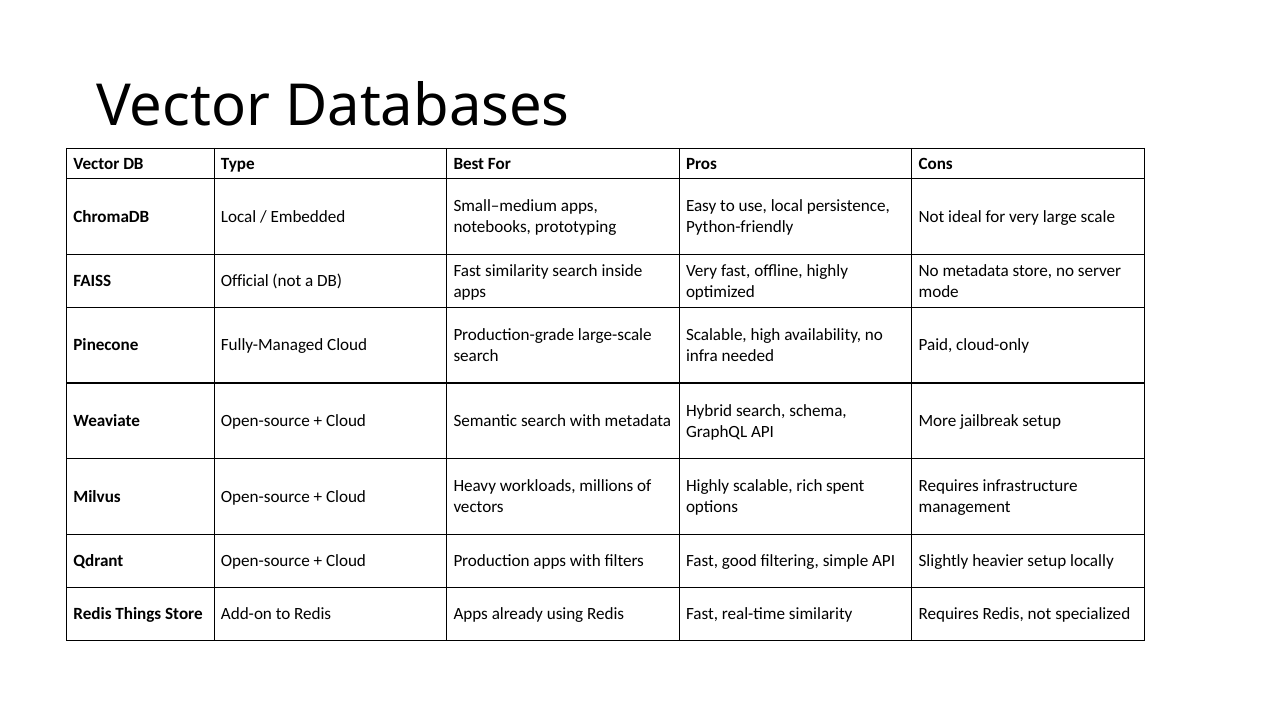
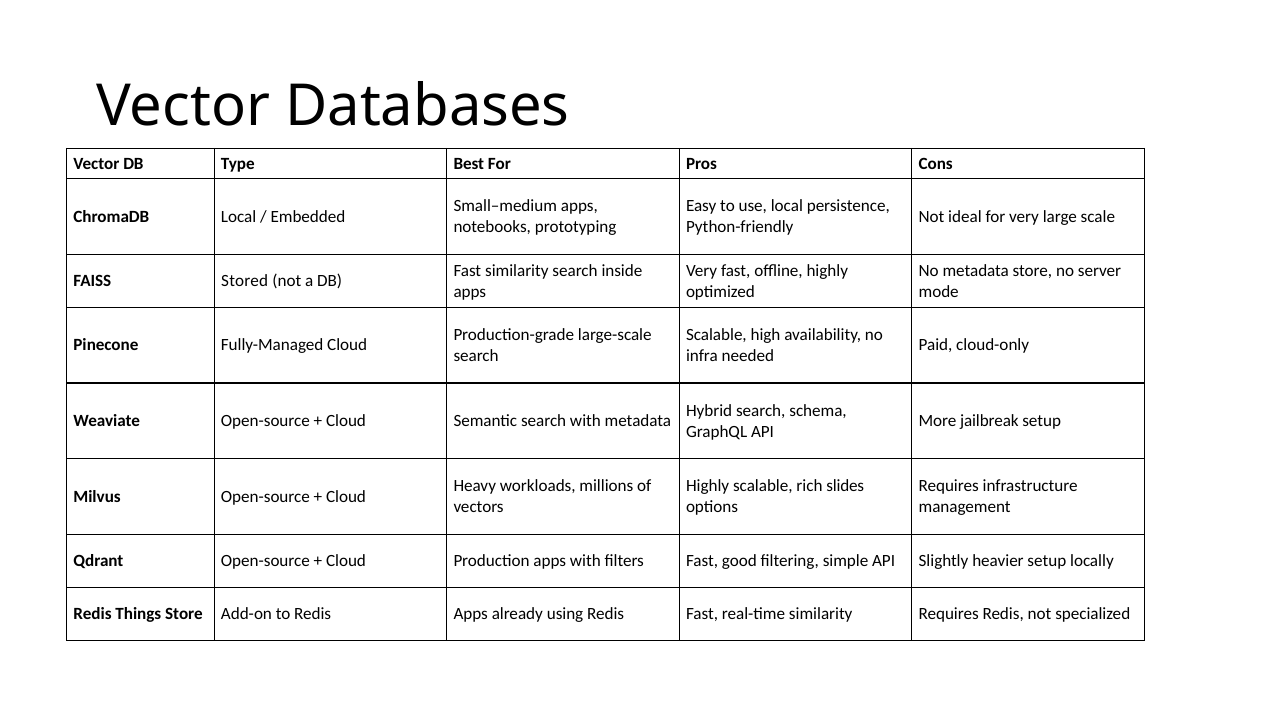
Official: Official -> Stored
spent: spent -> slides
